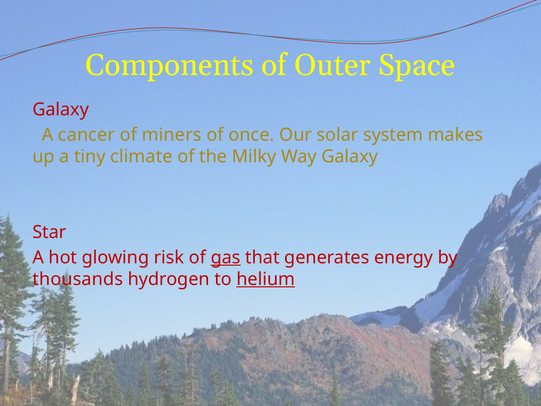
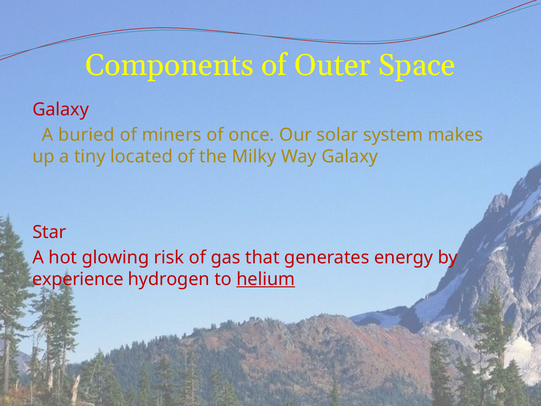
cancer: cancer -> buried
climate: climate -> located
gas underline: present -> none
thousands: thousands -> experience
